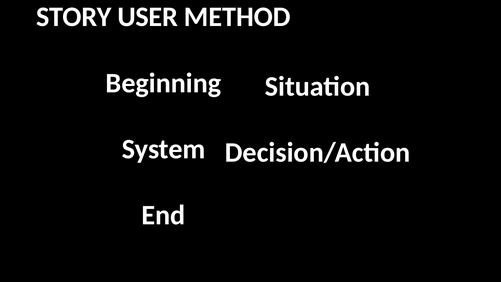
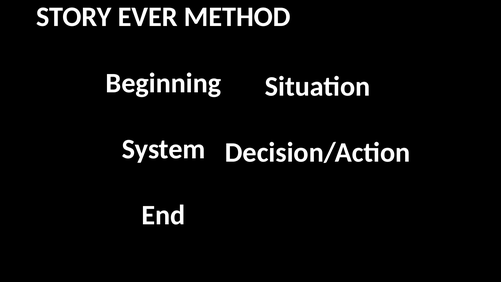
USER: USER -> EVER
